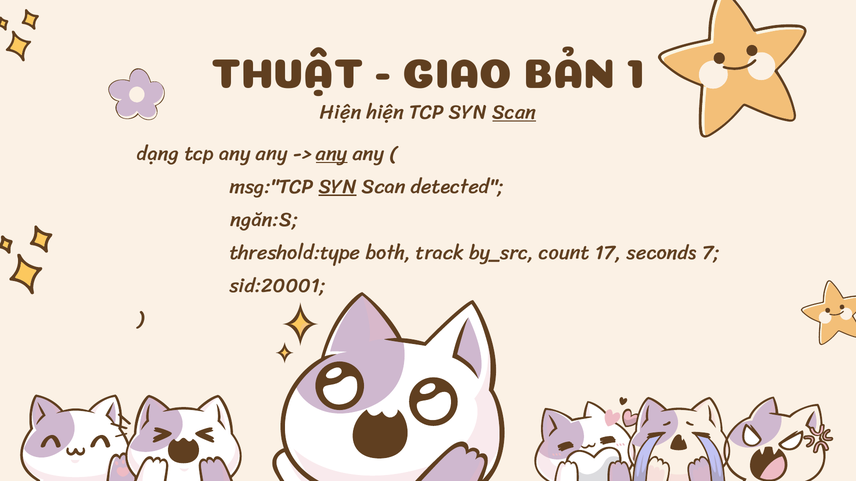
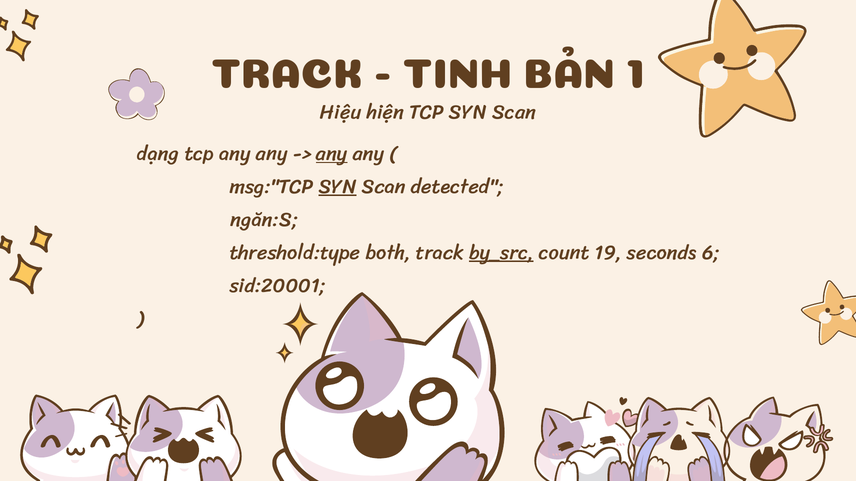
THUẬT at (287, 74): THUẬT -> TRACK
GIAO: GIAO -> TINH
Hiện at (341, 112): Hiện -> Hiệu
Scan at (514, 112) underline: present -> none
by_src underline: none -> present
17: 17 -> 19
7: 7 -> 6
